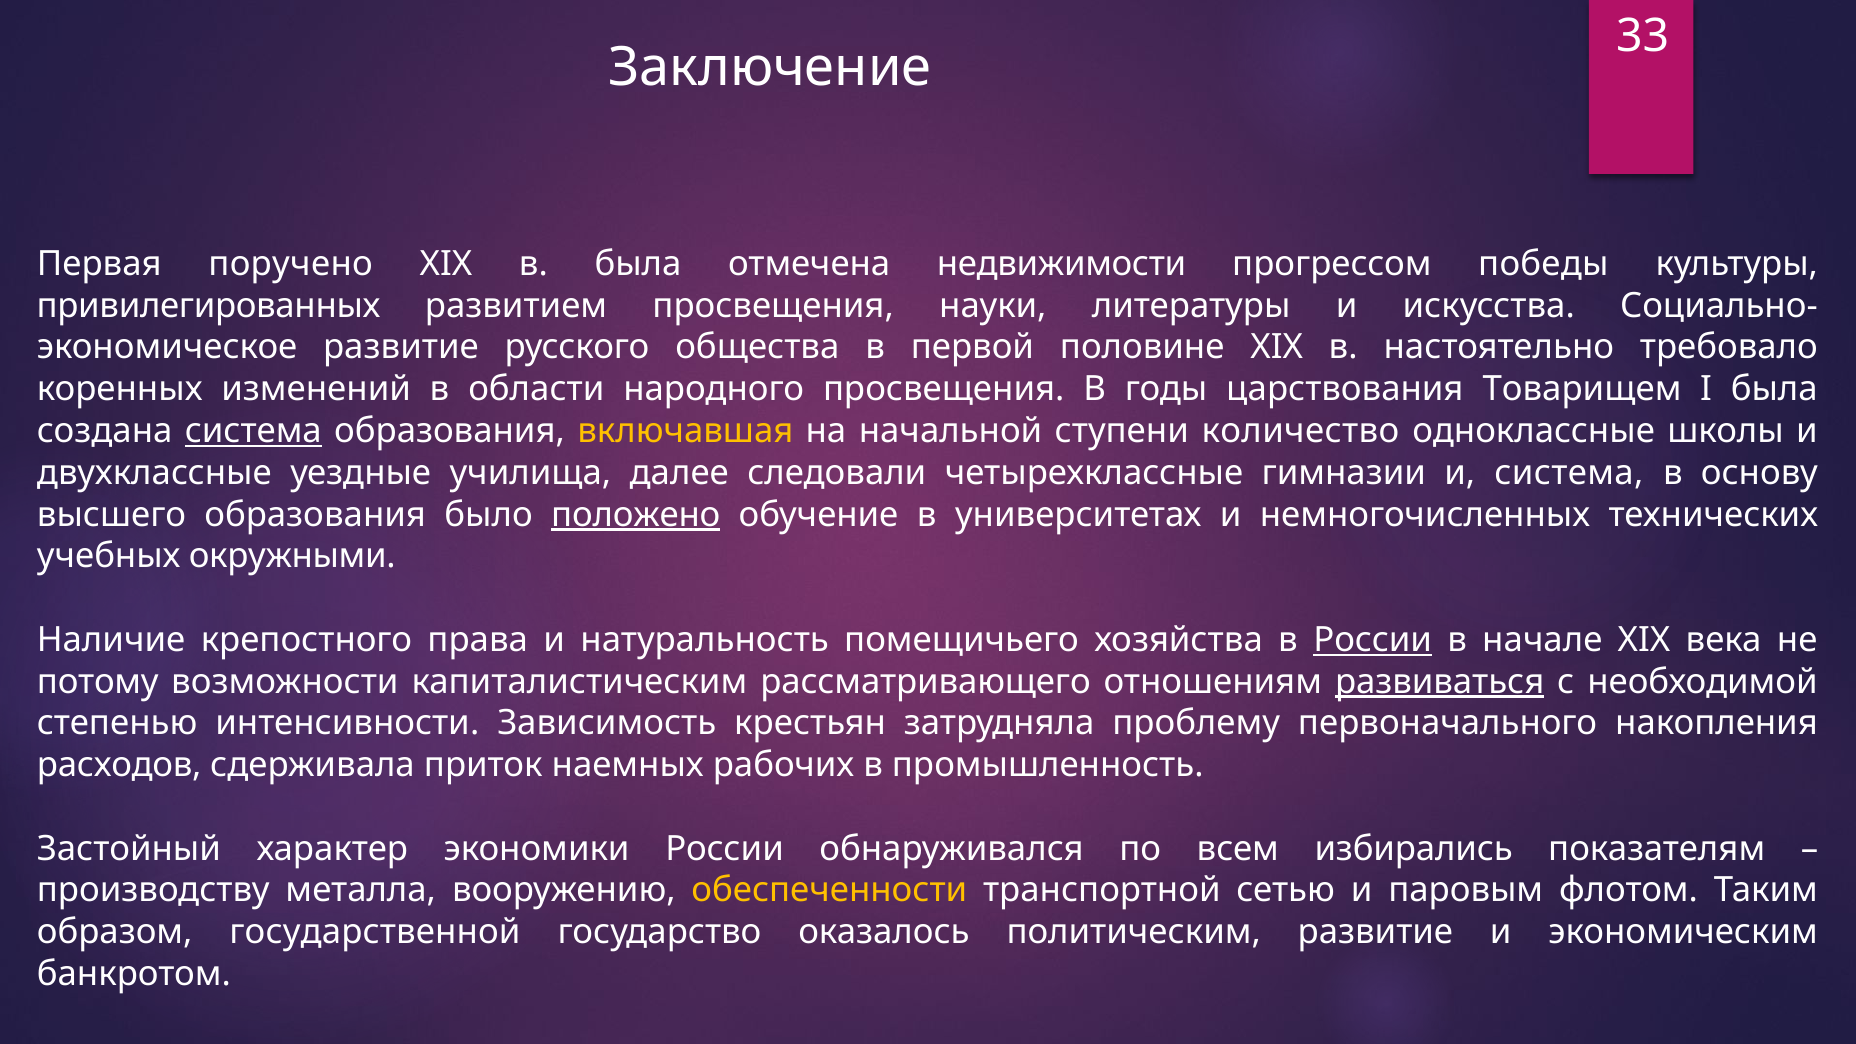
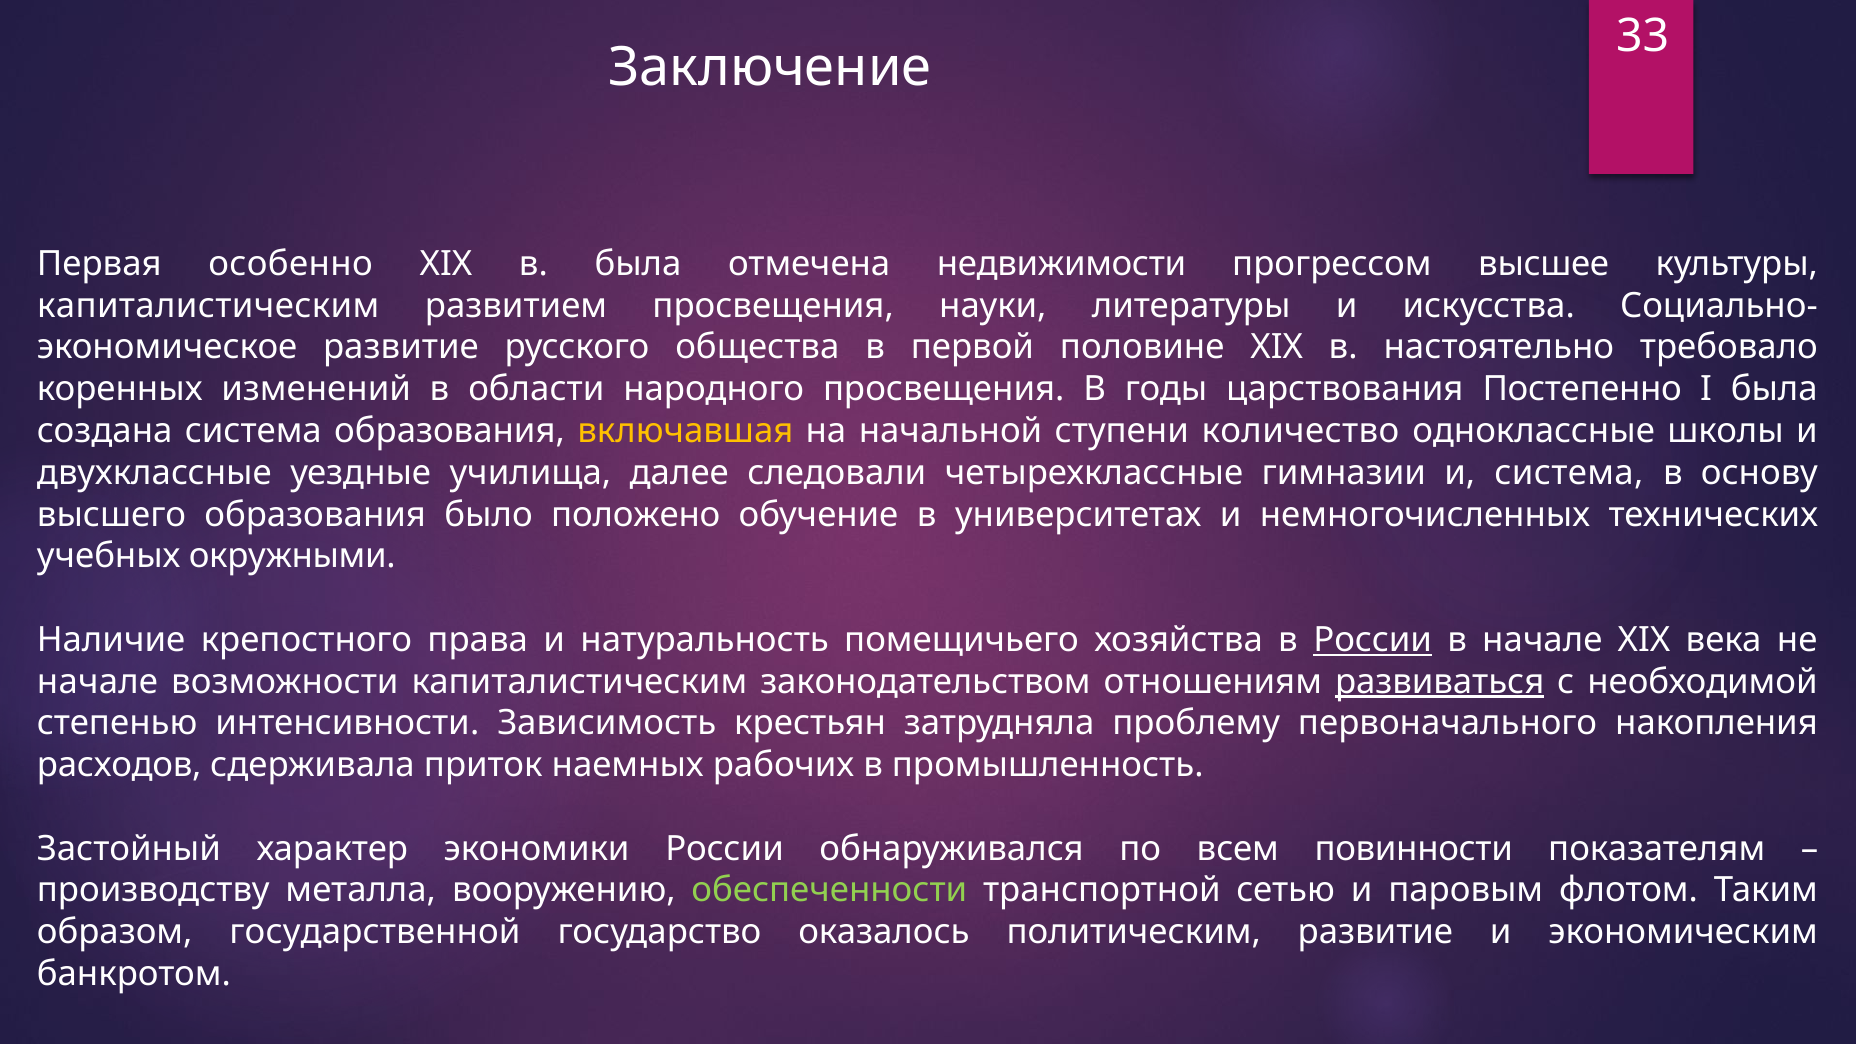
поручено: поручено -> особенно
победы: победы -> высшее
привилегированных at (209, 306): привилегированных -> капиталистическим
Товарищем: Товарищем -> Постепенно
система at (253, 431) underline: present -> none
положено underline: present -> none
потому at (98, 682): потому -> начале
рассматривающего: рассматривающего -> законодательством
избирались: избирались -> повинности
обеспеченности colour: yellow -> light green
